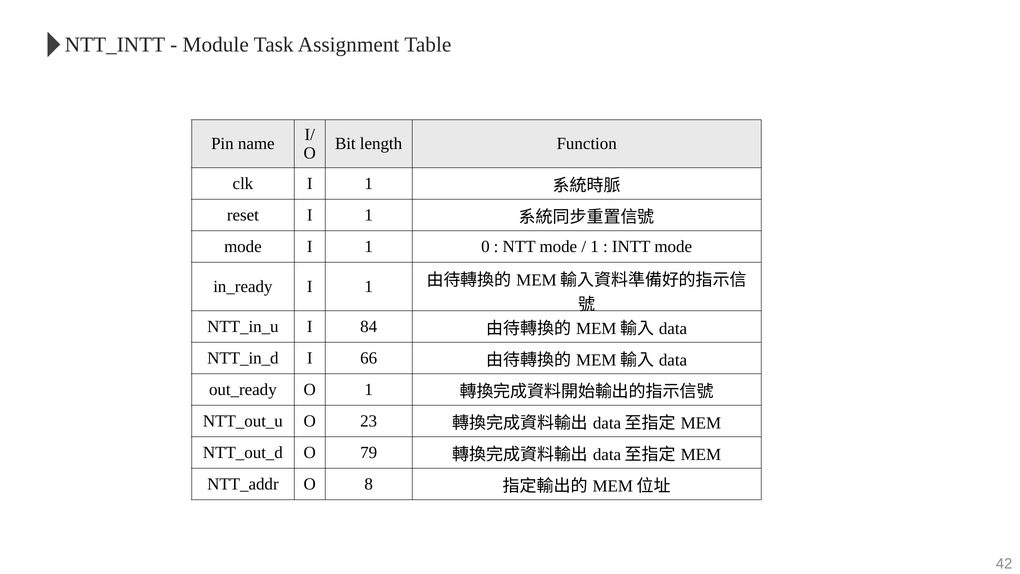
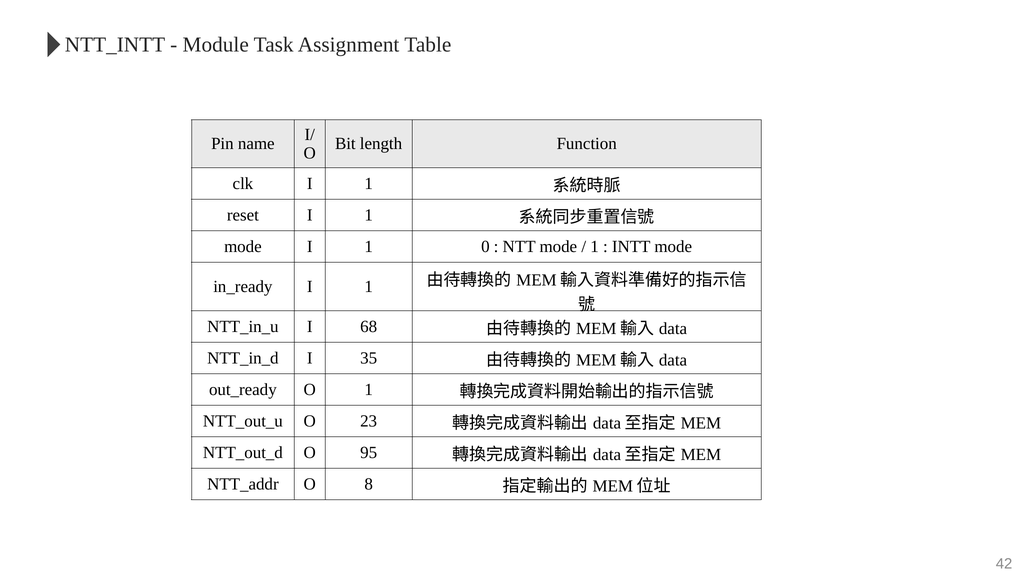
84: 84 -> 68
66: 66 -> 35
79: 79 -> 95
